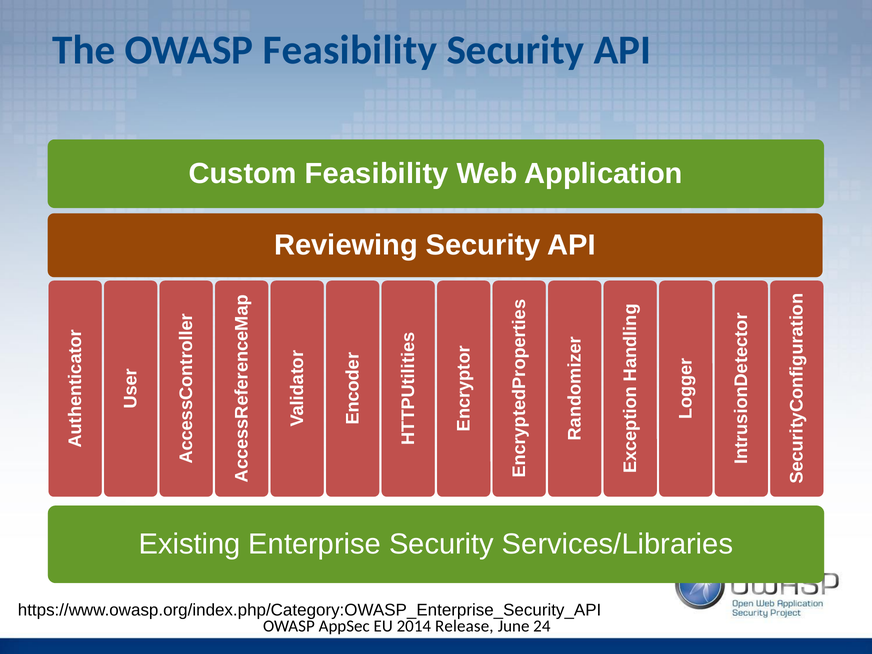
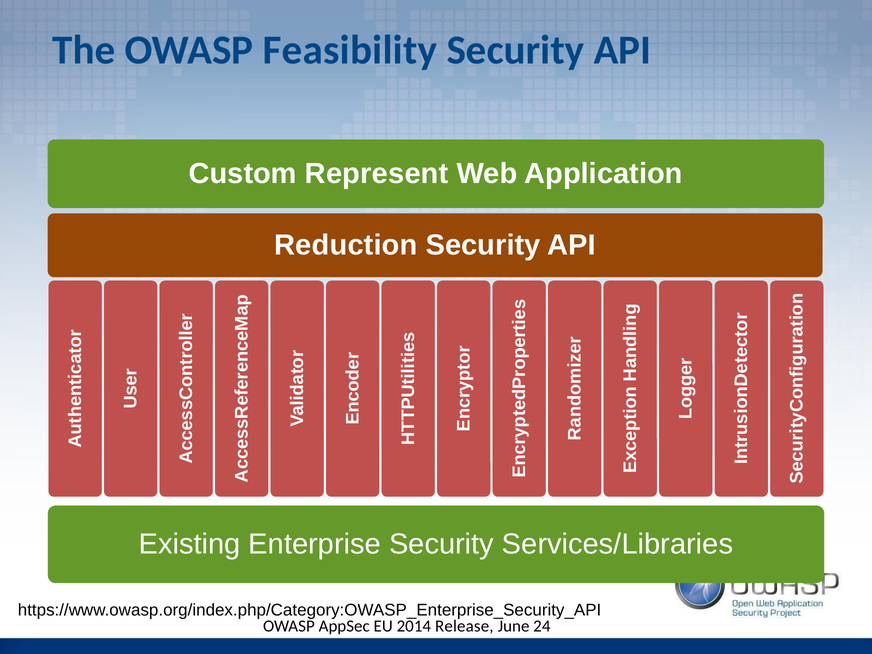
Feasibility at (377, 174): Feasibility -> Represent
Reviewing: Reviewing -> Reduction
